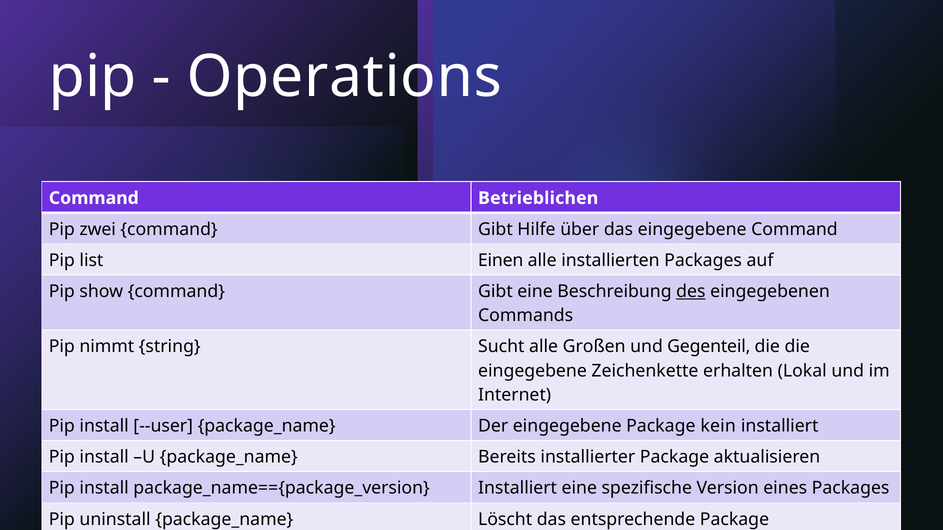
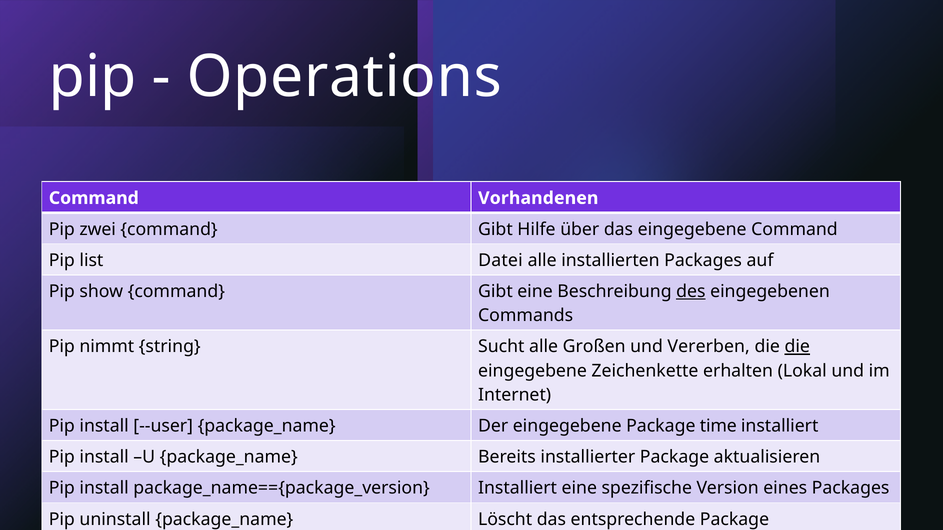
Betrieblichen: Betrieblichen -> Vorhandenen
Einen: Einen -> Datei
Gegenteil: Gegenteil -> Vererben
die at (797, 347) underline: none -> present
kein: kein -> time
